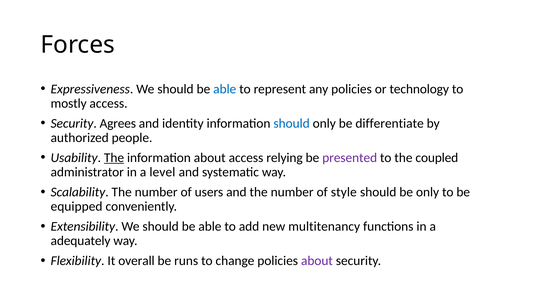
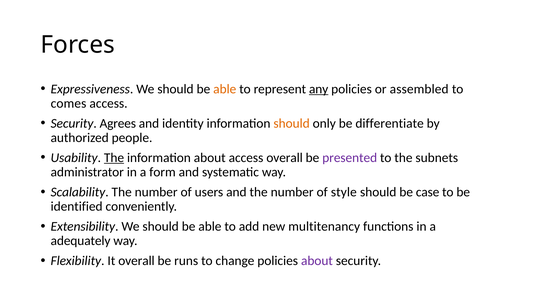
able at (225, 89) colour: blue -> orange
any underline: none -> present
technology: technology -> assembled
mostly: mostly -> comes
should at (292, 123) colour: blue -> orange
access relying: relying -> overall
coupled: coupled -> subnets
level: level -> form
be only: only -> case
equipped: equipped -> identified
